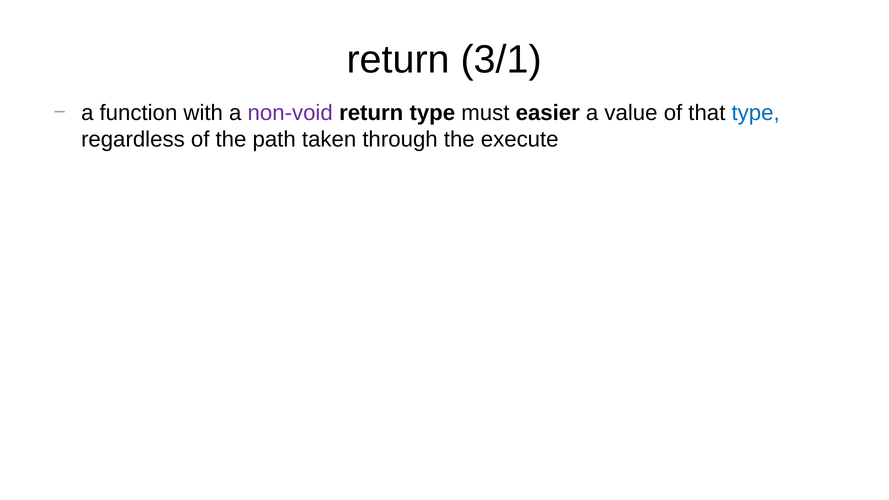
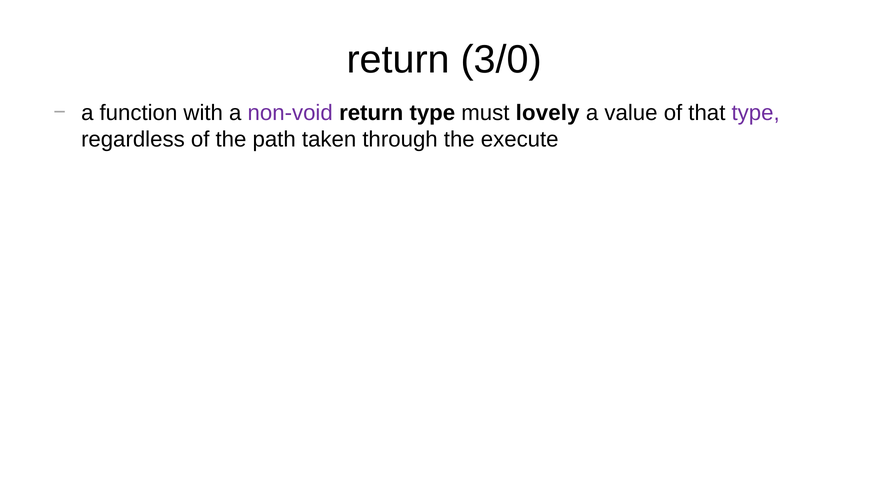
3/1: 3/1 -> 3/0
easier: easier -> lovely
type at (756, 113) colour: blue -> purple
